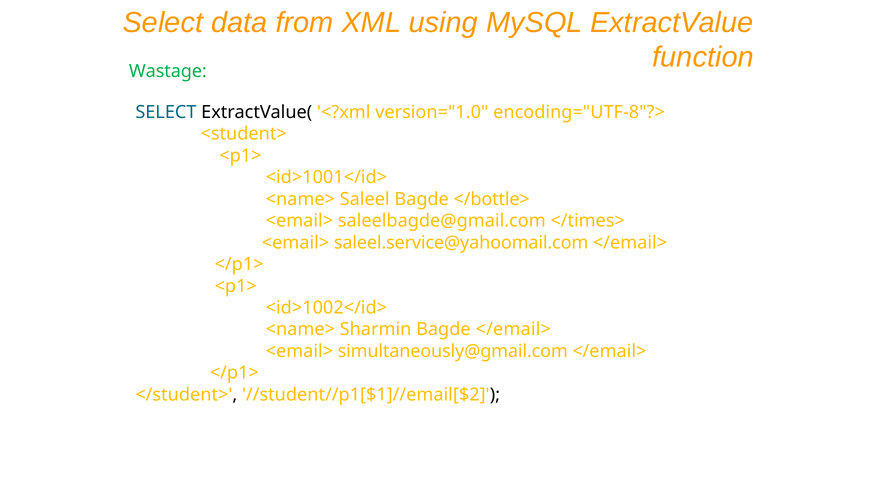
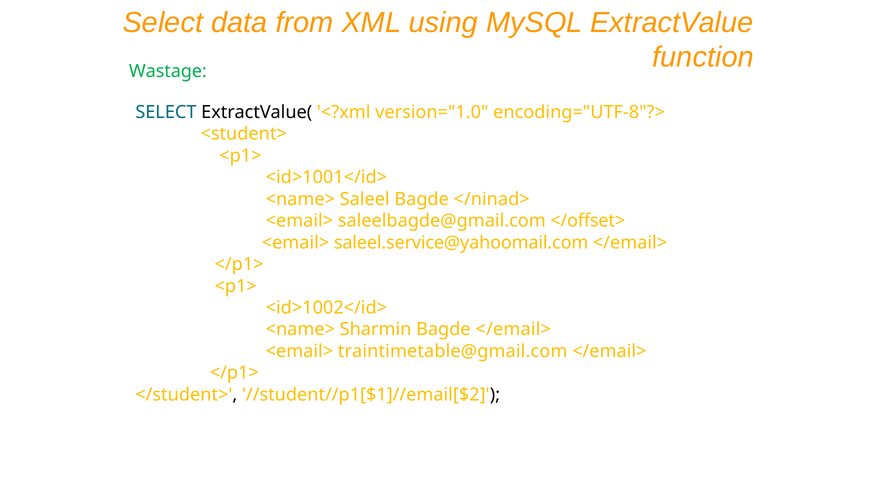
</bottle>: </bottle> -> </ninad>
</times>: </times> -> </offset>
simultaneously@gmail.com: simultaneously@gmail.com -> traintimetable@gmail.com
